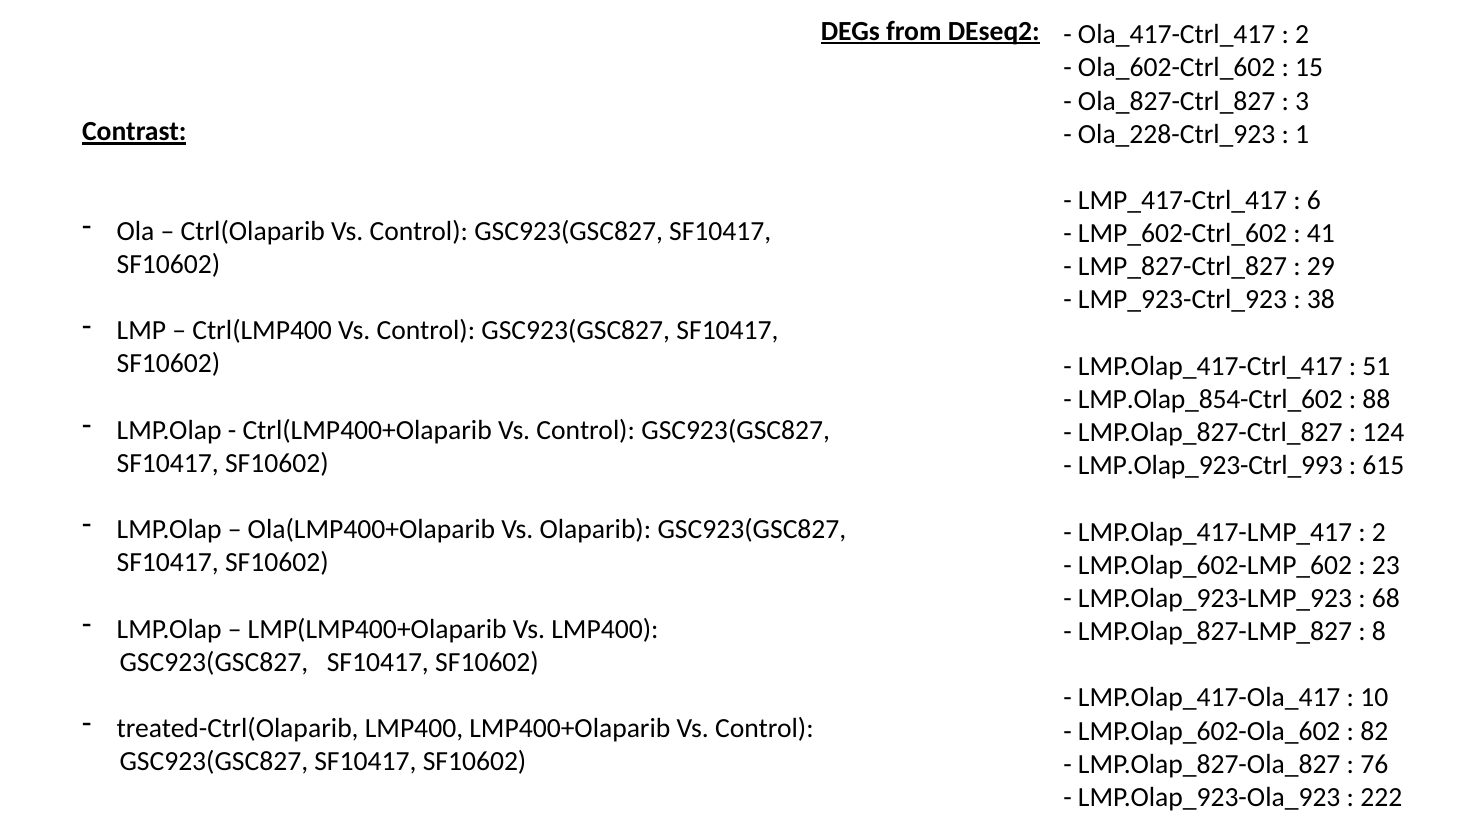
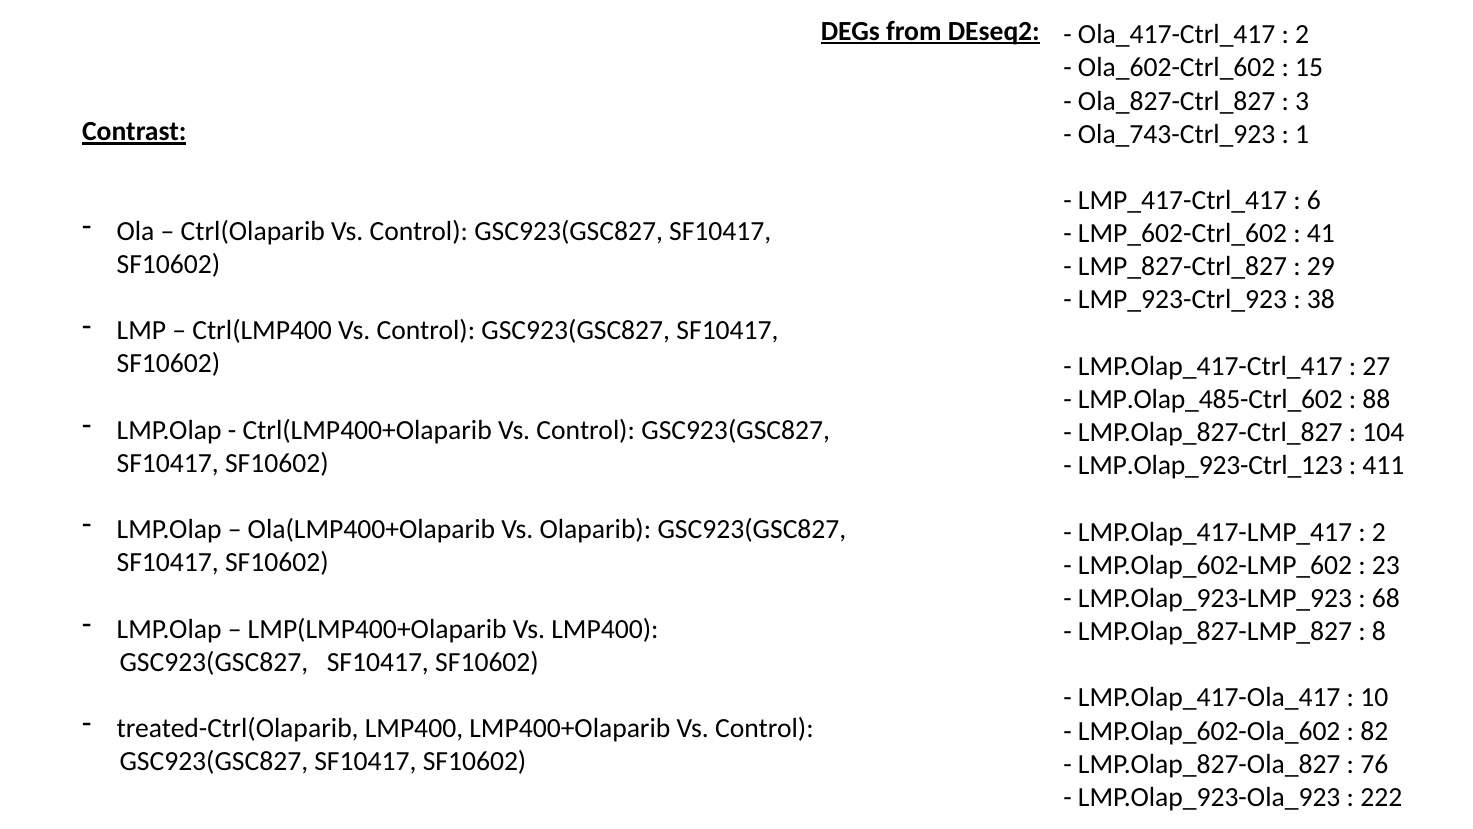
Ola_228-Ctrl_923: Ola_228-Ctrl_923 -> Ola_743-Ctrl_923
51: 51 -> 27
LMP.Olap_854-Ctrl_602: LMP.Olap_854-Ctrl_602 -> LMP.Olap_485-Ctrl_602
124: 124 -> 104
LMP.Olap_923-Ctrl_993: LMP.Olap_923-Ctrl_993 -> LMP.Olap_923-Ctrl_123
615: 615 -> 411
